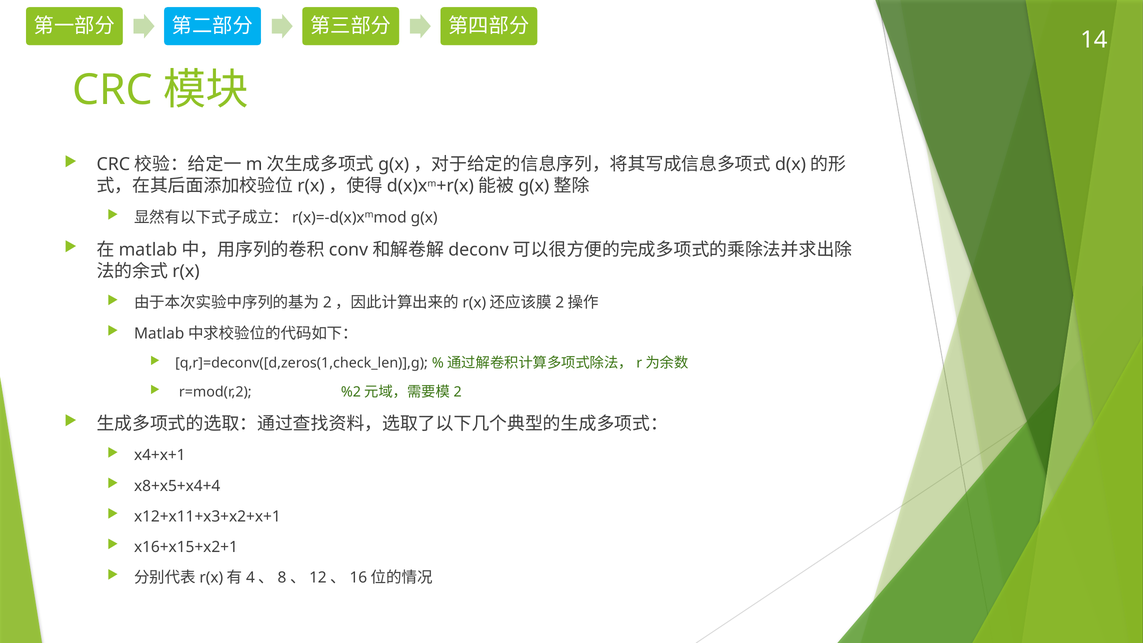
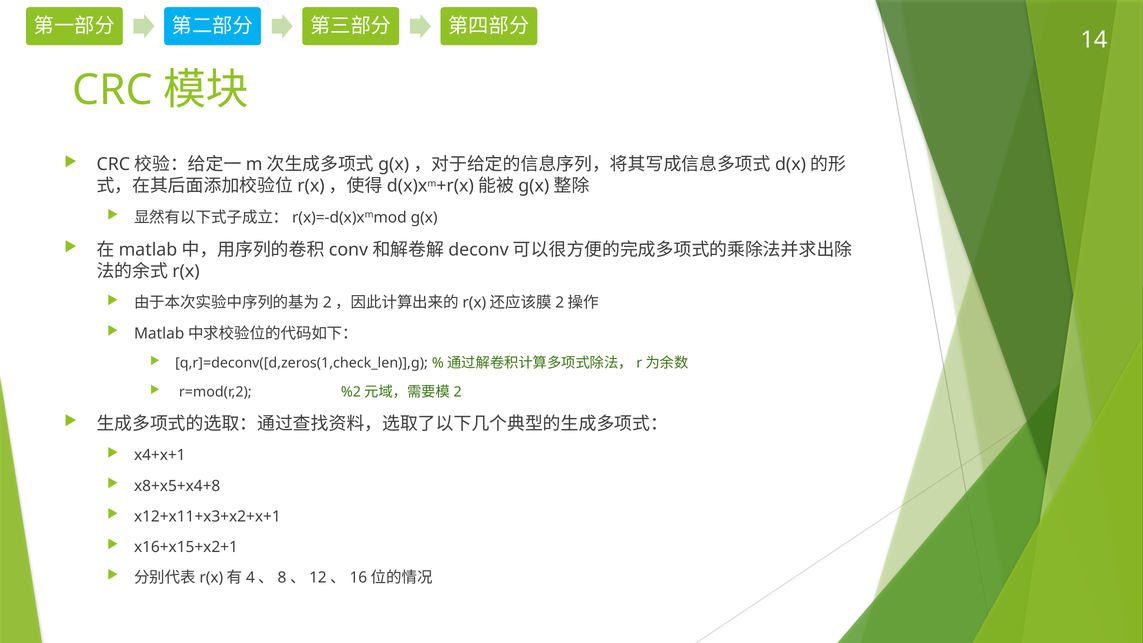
x8+x5+x4+4: x8+x5+x4+4 -> x8+x5+x4+8
